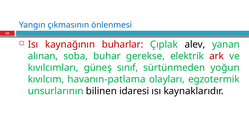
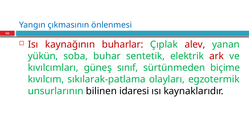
alev colour: black -> red
alınan: alınan -> yükün
gerekse: gerekse -> sentetik
yoğun: yoğun -> biçime
havanın-patlama: havanın-patlama -> sıkılarak-patlama
